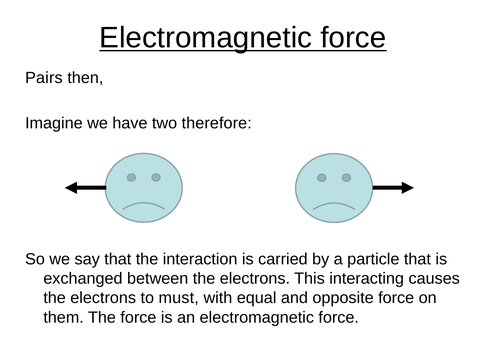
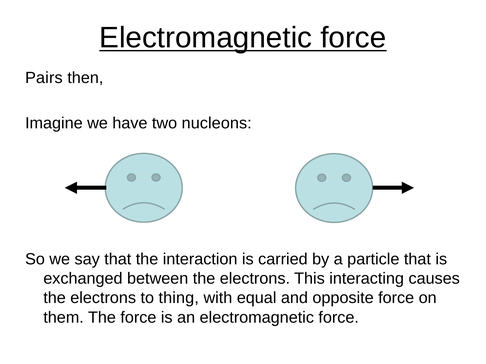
therefore: therefore -> nucleons
must: must -> thing
